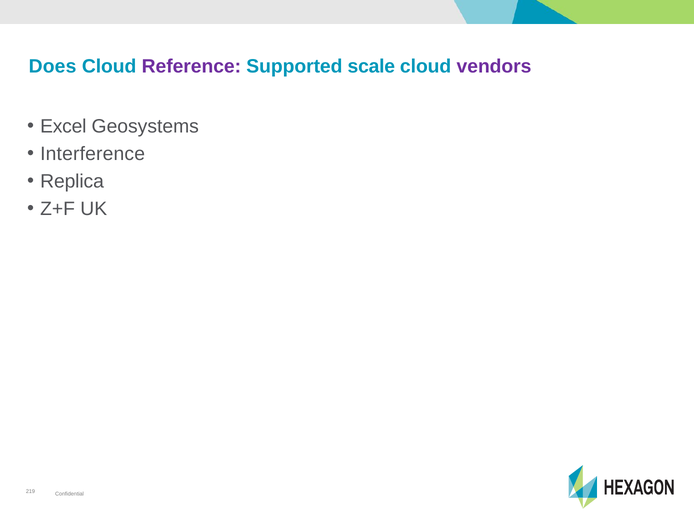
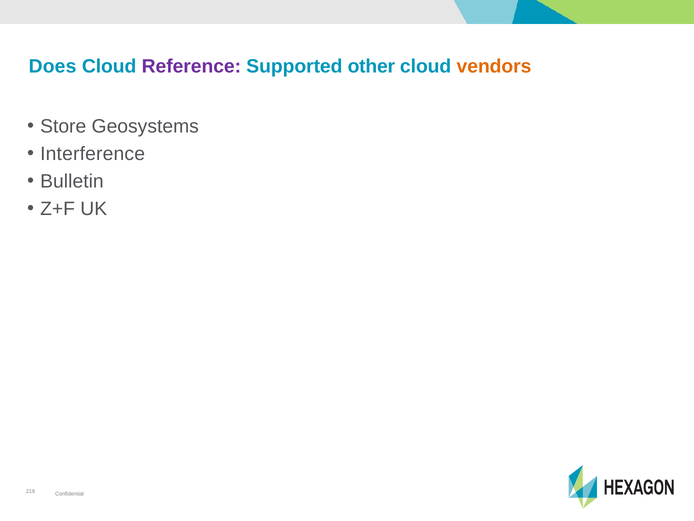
scale: scale -> other
vendors colour: purple -> orange
Excel: Excel -> Store
Replica: Replica -> Bulletin
